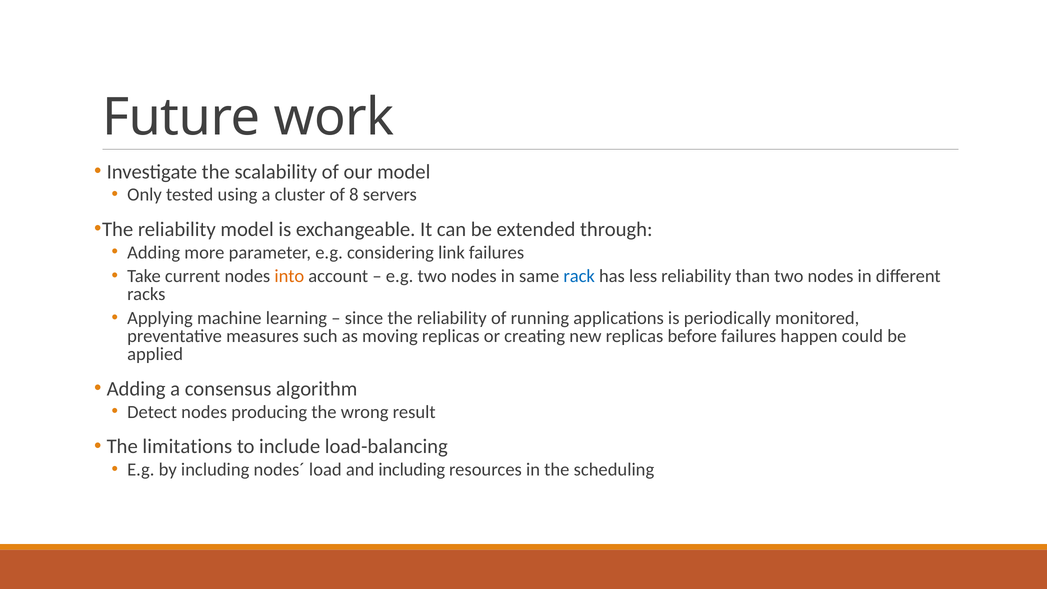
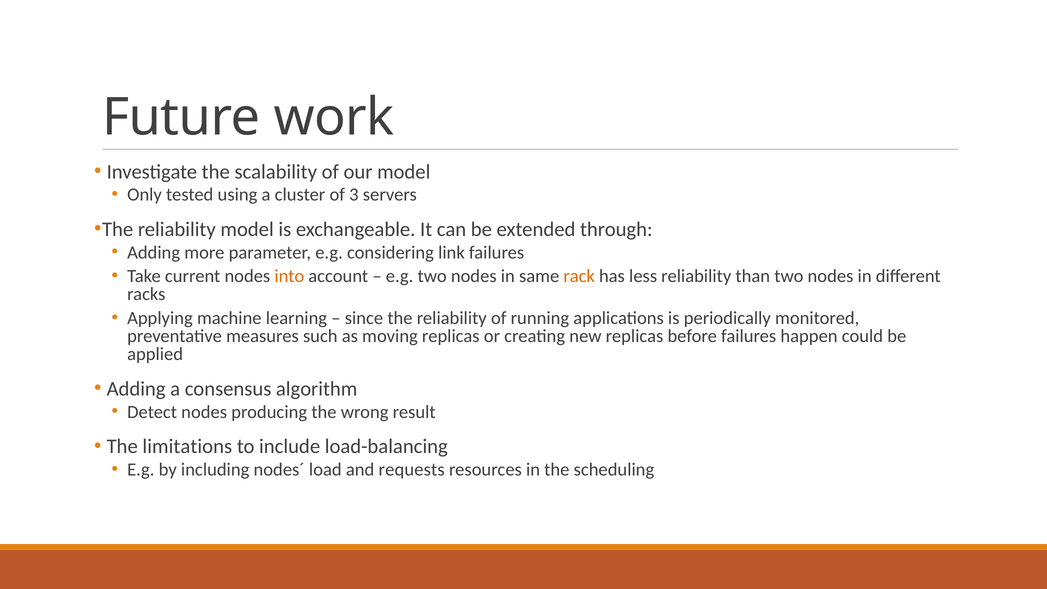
8: 8 -> 3
rack colour: blue -> orange
and including: including -> requests
